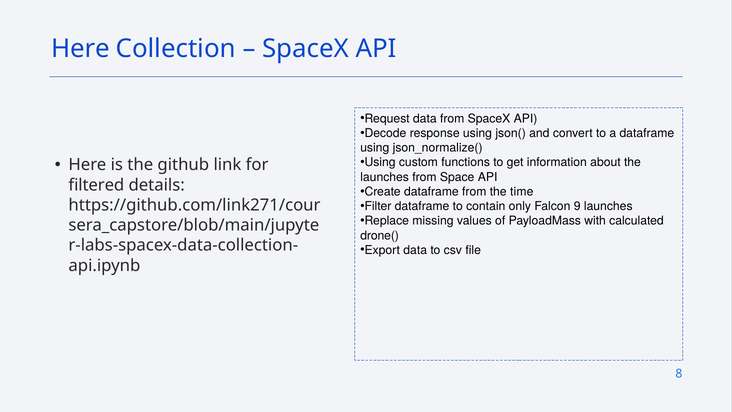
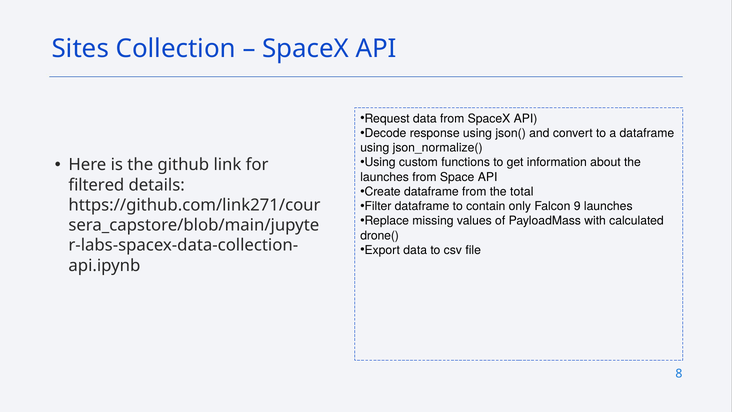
Here at (80, 49): Here -> Sites
time: time -> total
